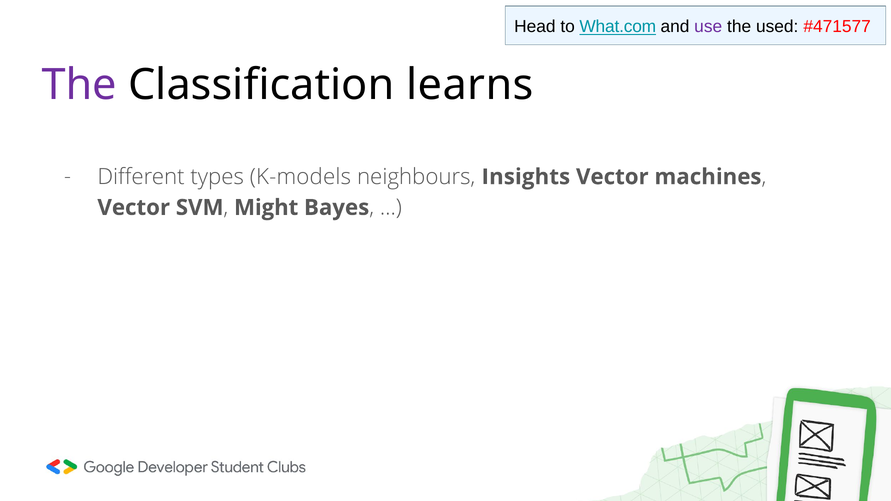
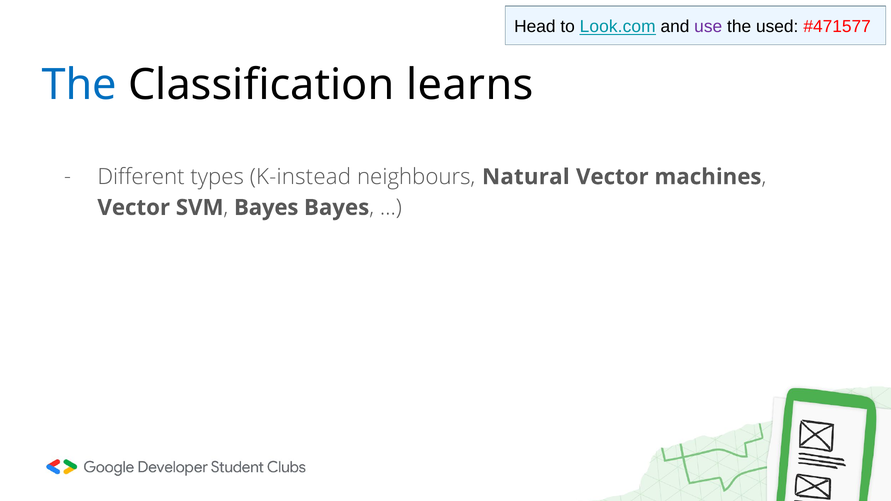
What.com: What.com -> Look.com
The at (79, 85) colour: purple -> blue
K-models: K-models -> K-instead
Insights: Insights -> Natural
SVM Might: Might -> Bayes
